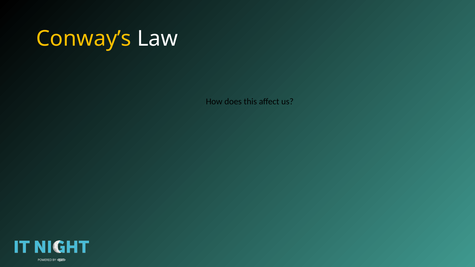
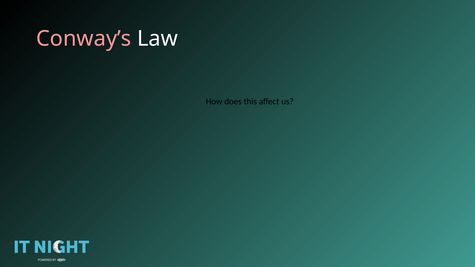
Conway’s colour: yellow -> pink
